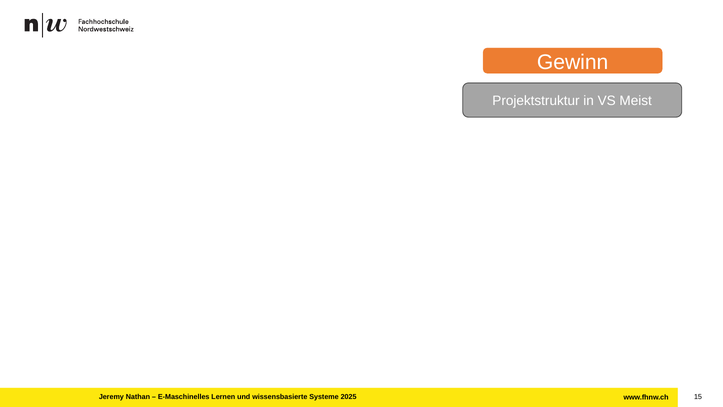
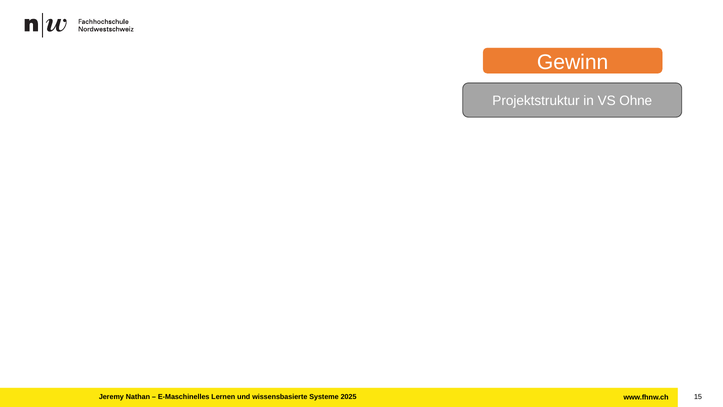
Meist: Meist -> Ohne
